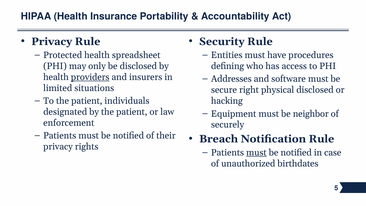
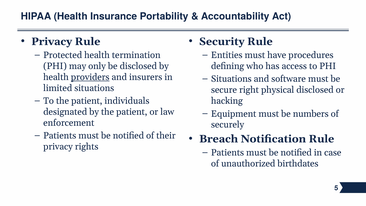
spreadsheet: spreadsheet -> termination
Addresses at (231, 79): Addresses -> Situations
neighbor: neighbor -> numbers
must at (256, 152) underline: present -> none
